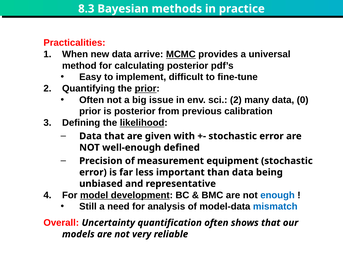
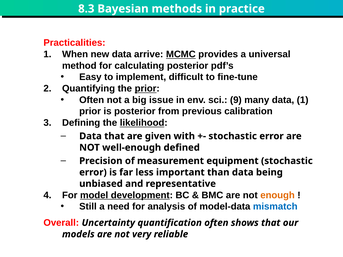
sci 2: 2 -> 9
data 0: 0 -> 1
enough colour: blue -> orange
